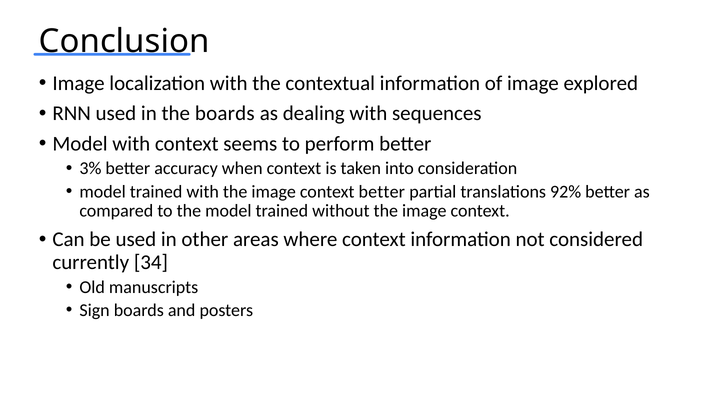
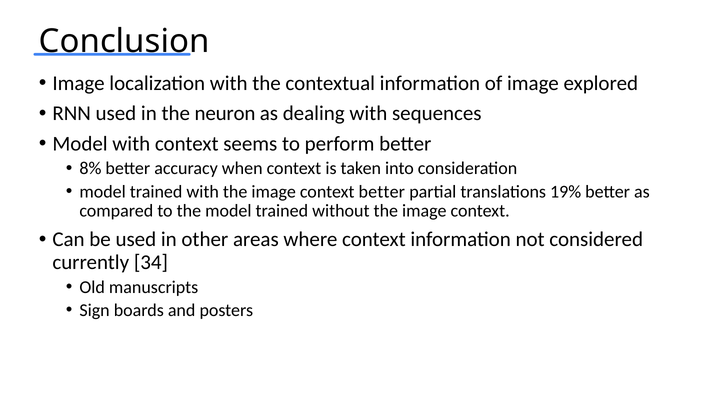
the boards: boards -> neuron
3%: 3% -> 8%
92%: 92% -> 19%
